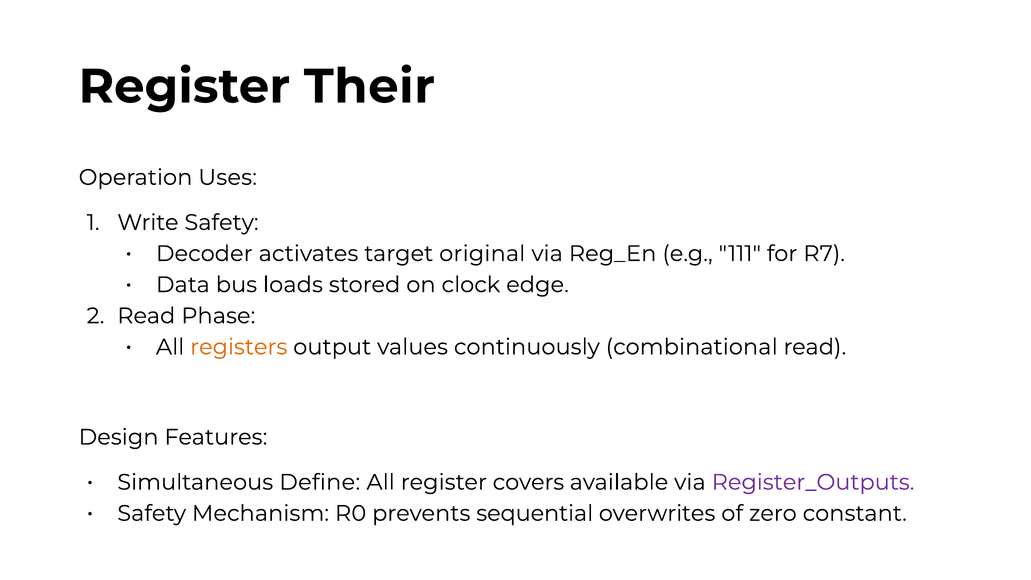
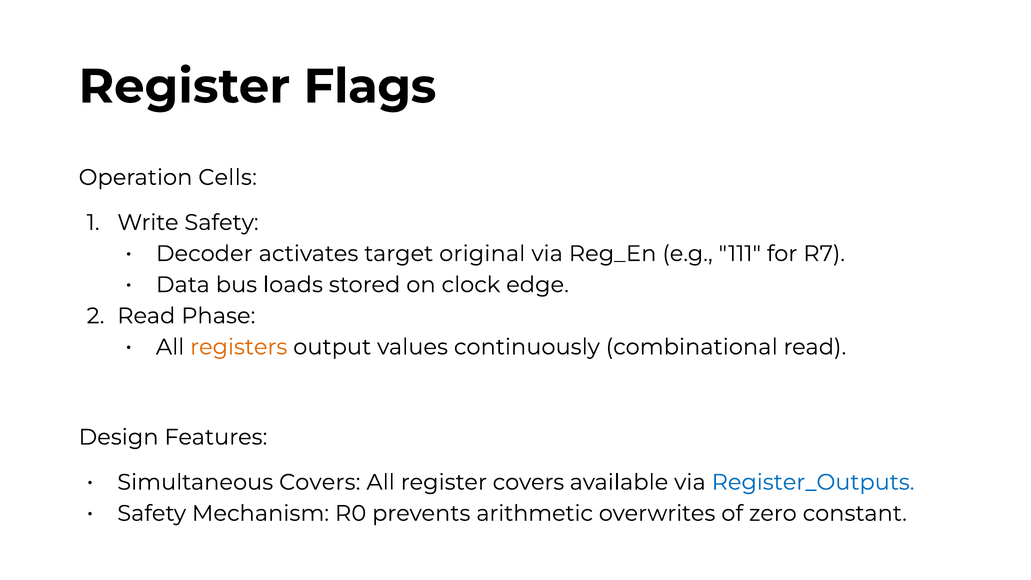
Their: Their -> Flags
Uses: Uses -> Cells
Simultaneous Define: Define -> Covers
Register_Outputs colour: purple -> blue
sequential: sequential -> arithmetic
